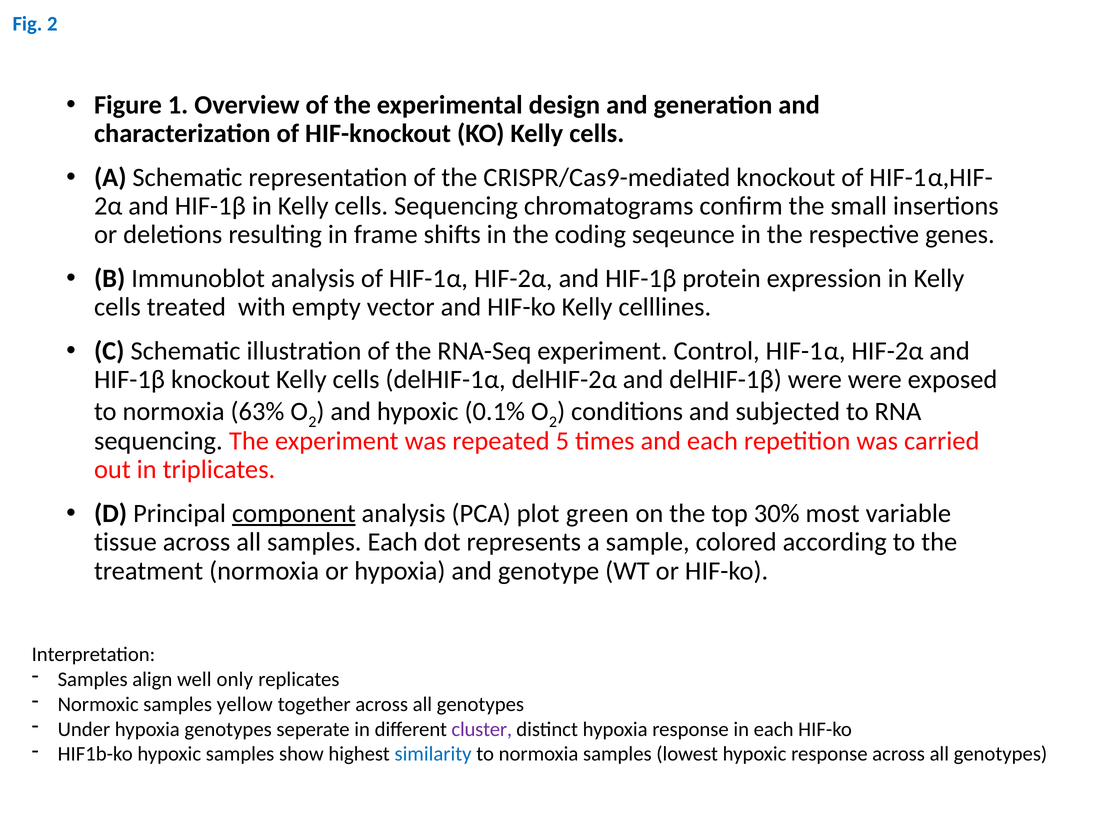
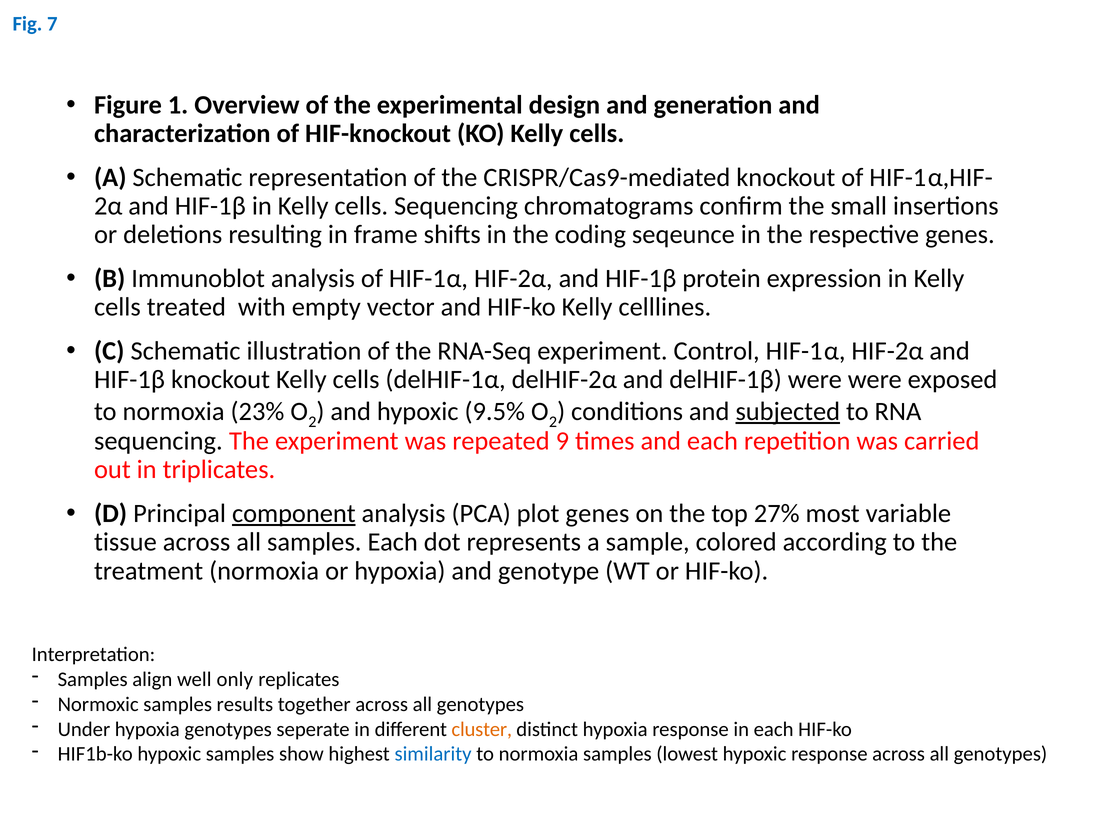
Fig 2: 2 -> 7
63%: 63% -> 23%
0.1%: 0.1% -> 9.5%
subjected underline: none -> present
5: 5 -> 9
plot green: green -> genes
30%: 30% -> 27%
yellow: yellow -> results
cluster colour: purple -> orange
